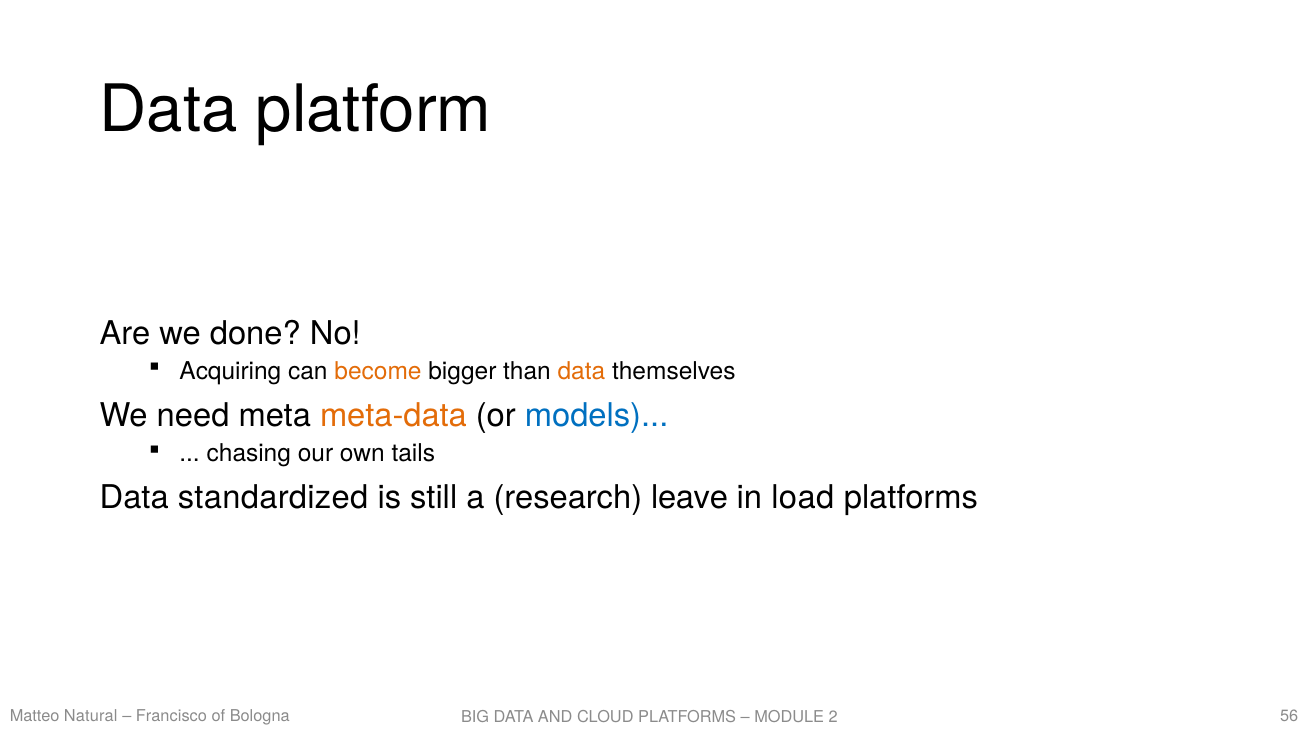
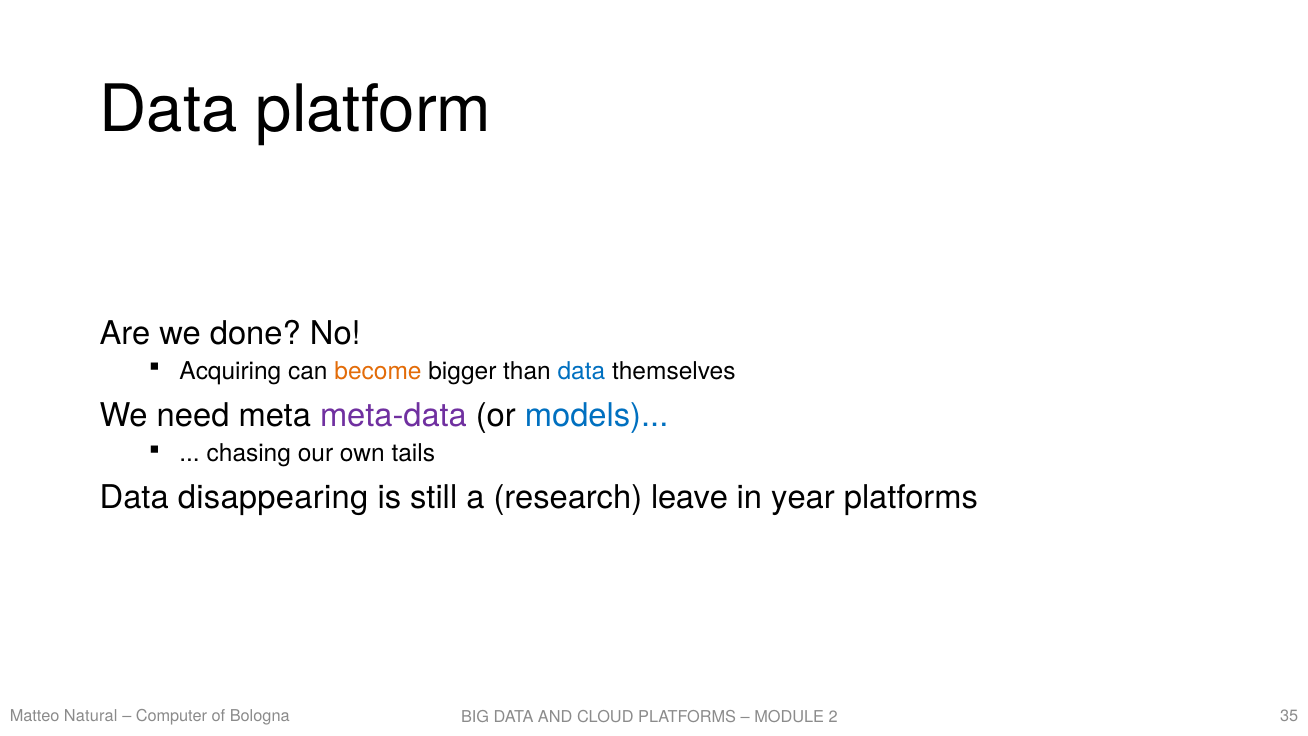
data at (581, 371) colour: orange -> blue
meta-data colour: orange -> purple
standardized: standardized -> disappearing
load: load -> year
Francisco: Francisco -> Computer
56: 56 -> 35
